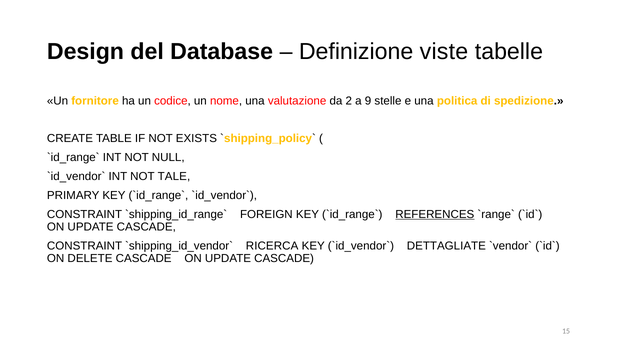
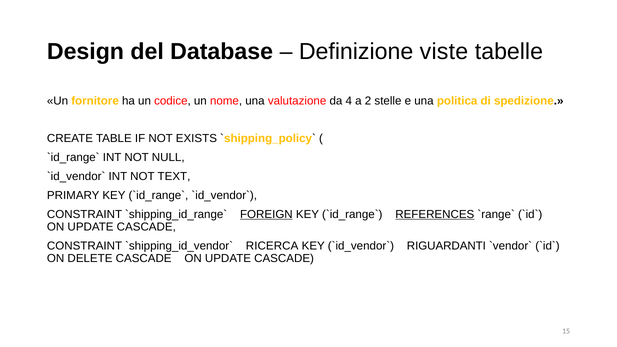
2: 2 -> 4
9: 9 -> 2
TALE: TALE -> TEXT
FOREIGN underline: none -> present
DETTAGLIATE: DETTAGLIATE -> RIGUARDANTI
